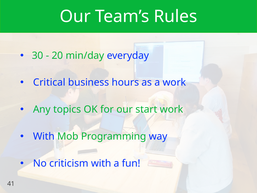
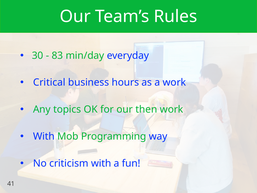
20: 20 -> 83
start: start -> then
